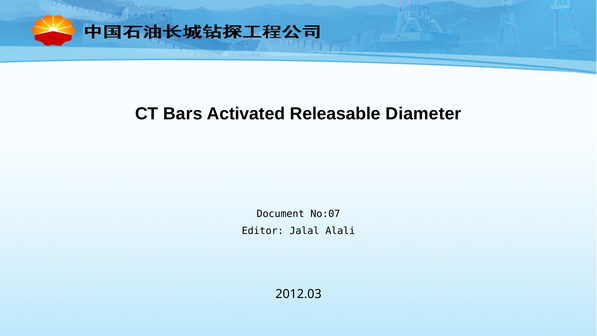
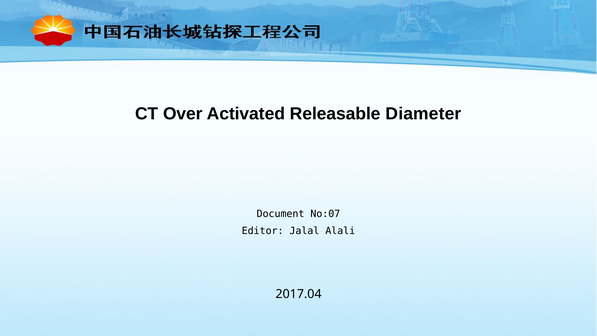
Bars: Bars -> Over
2012.03: 2012.03 -> 2017.04
